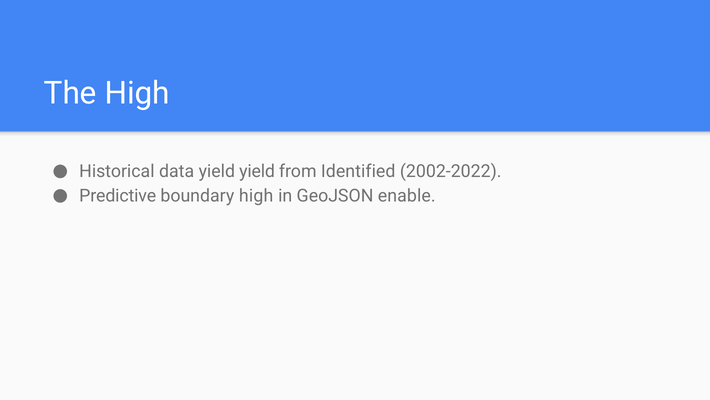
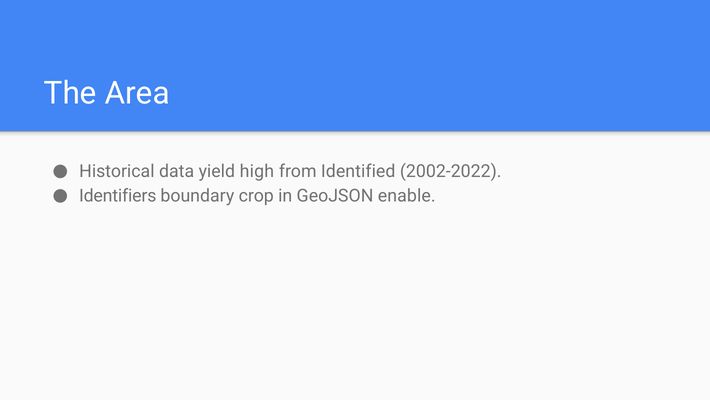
The High: High -> Area
yield yield: yield -> high
Predictive: Predictive -> Identifiers
boundary high: high -> crop
